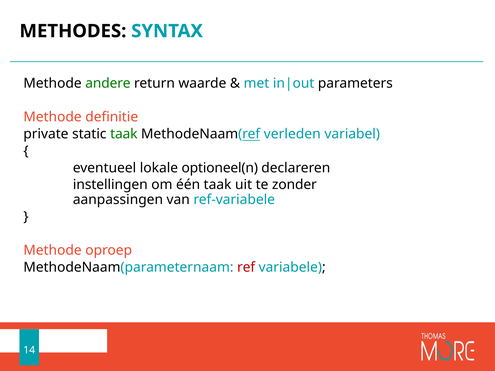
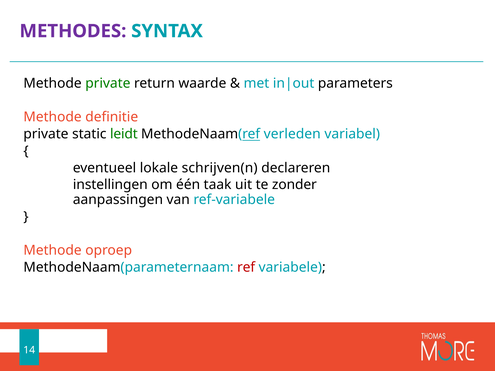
METHODES colour: black -> purple
Methode andere: andere -> private
static taak: taak -> leidt
optioneel(n: optioneel(n -> schrijven(n
